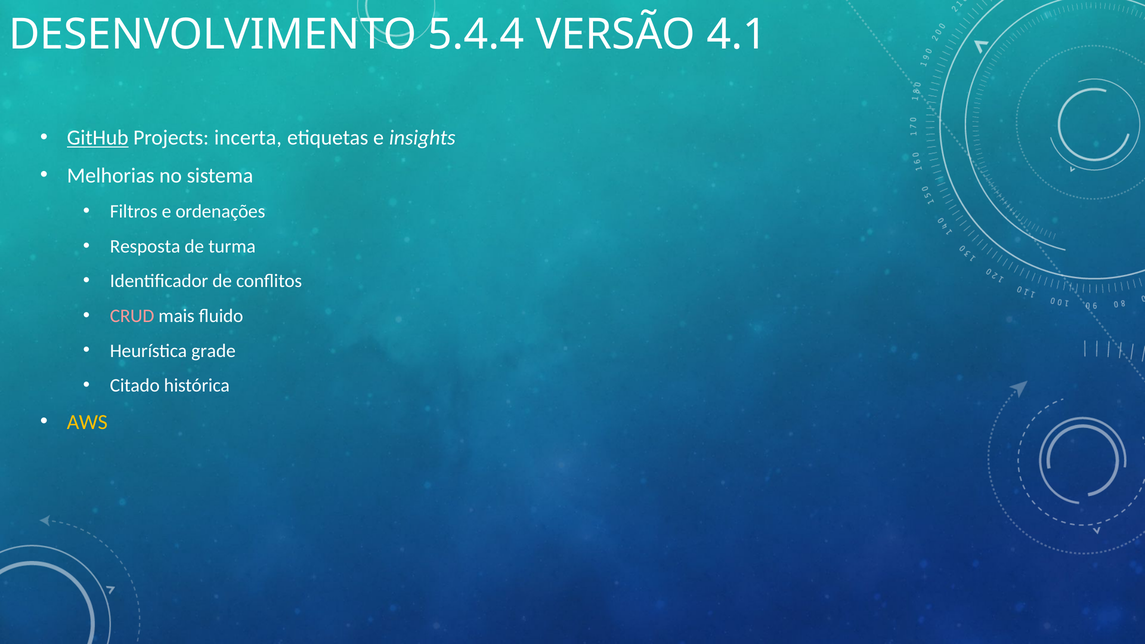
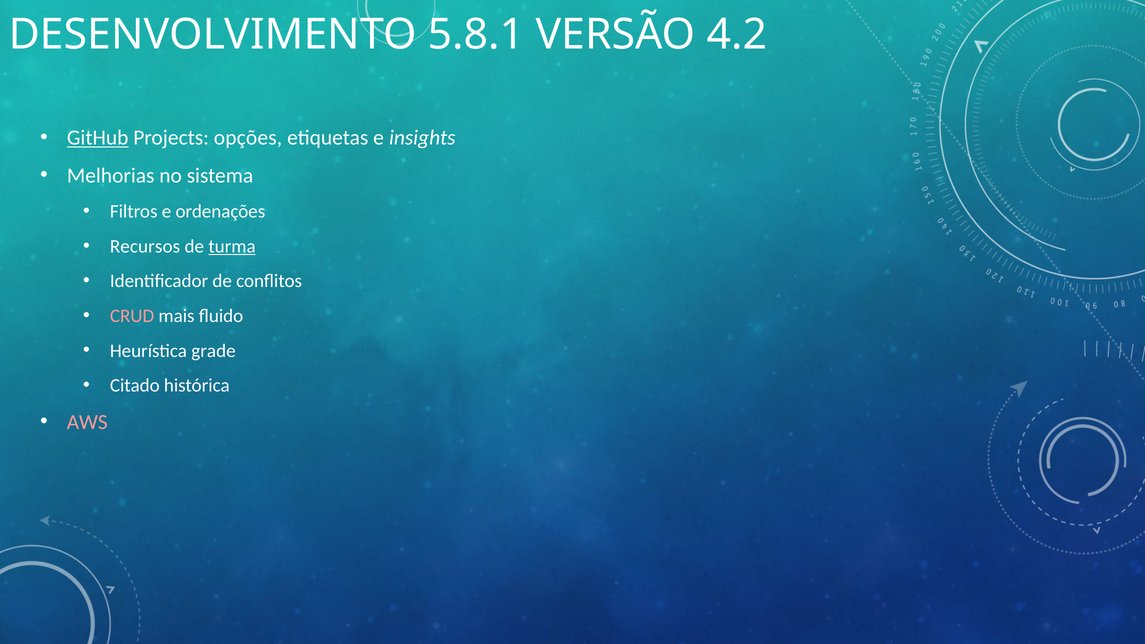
5.4.4: 5.4.4 -> 5.8.1
4.1: 4.1 -> 4.2
incerta: incerta -> opções
Resposta: Resposta -> Recursos
turma underline: none -> present
AWS colour: yellow -> pink
